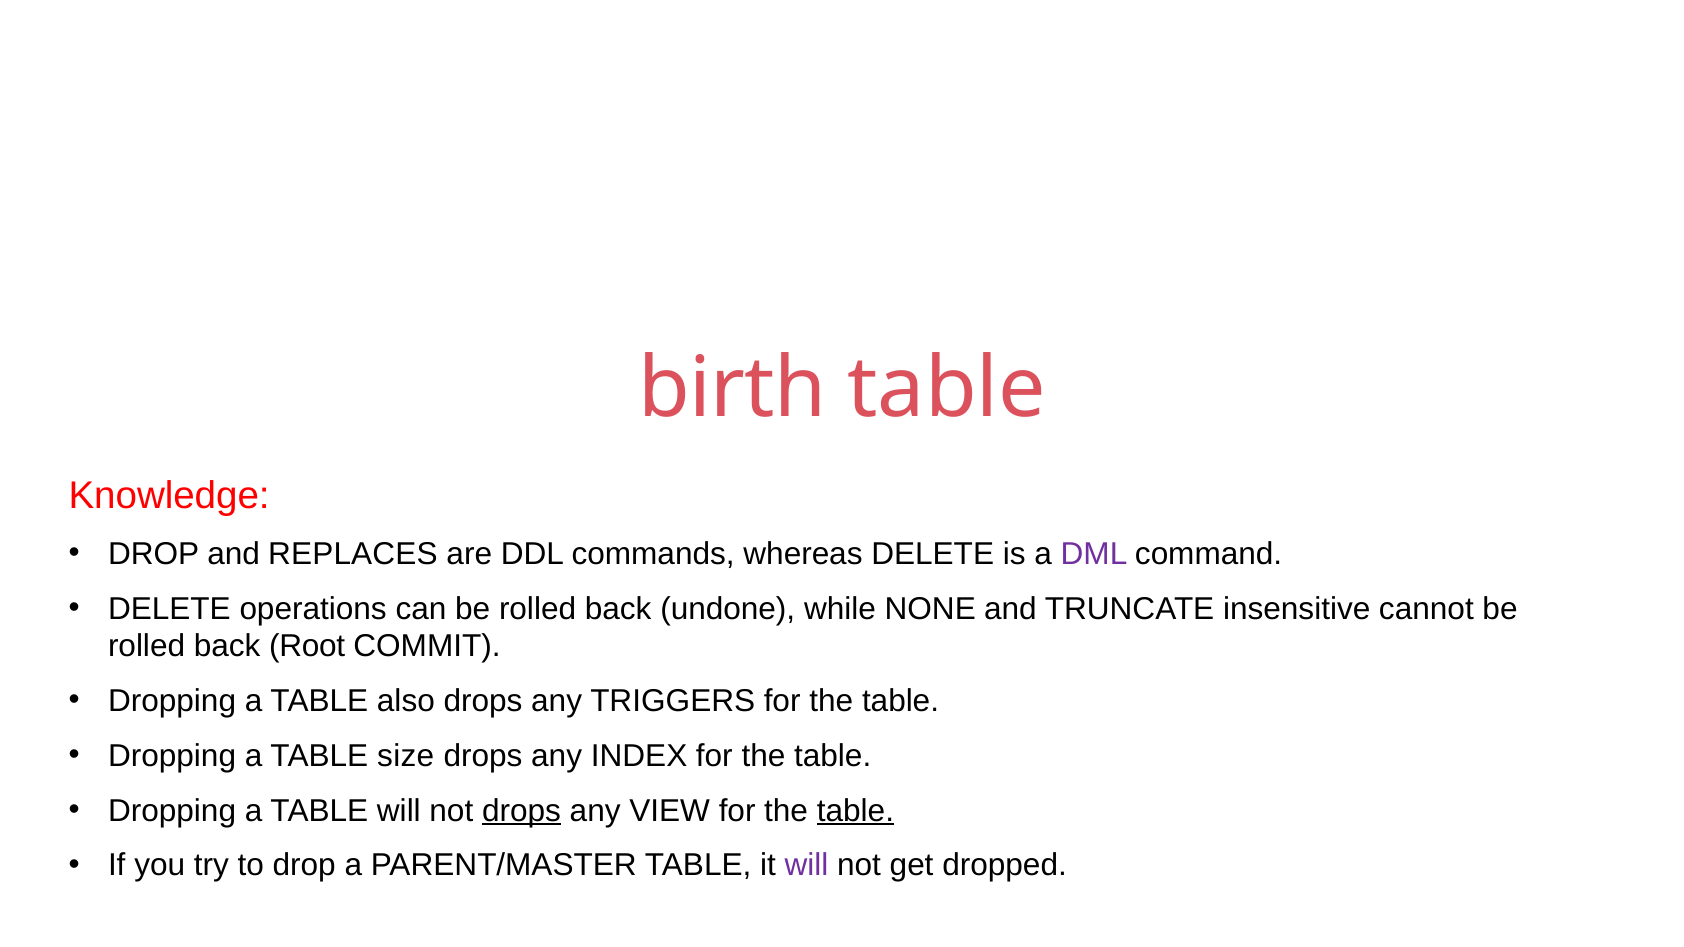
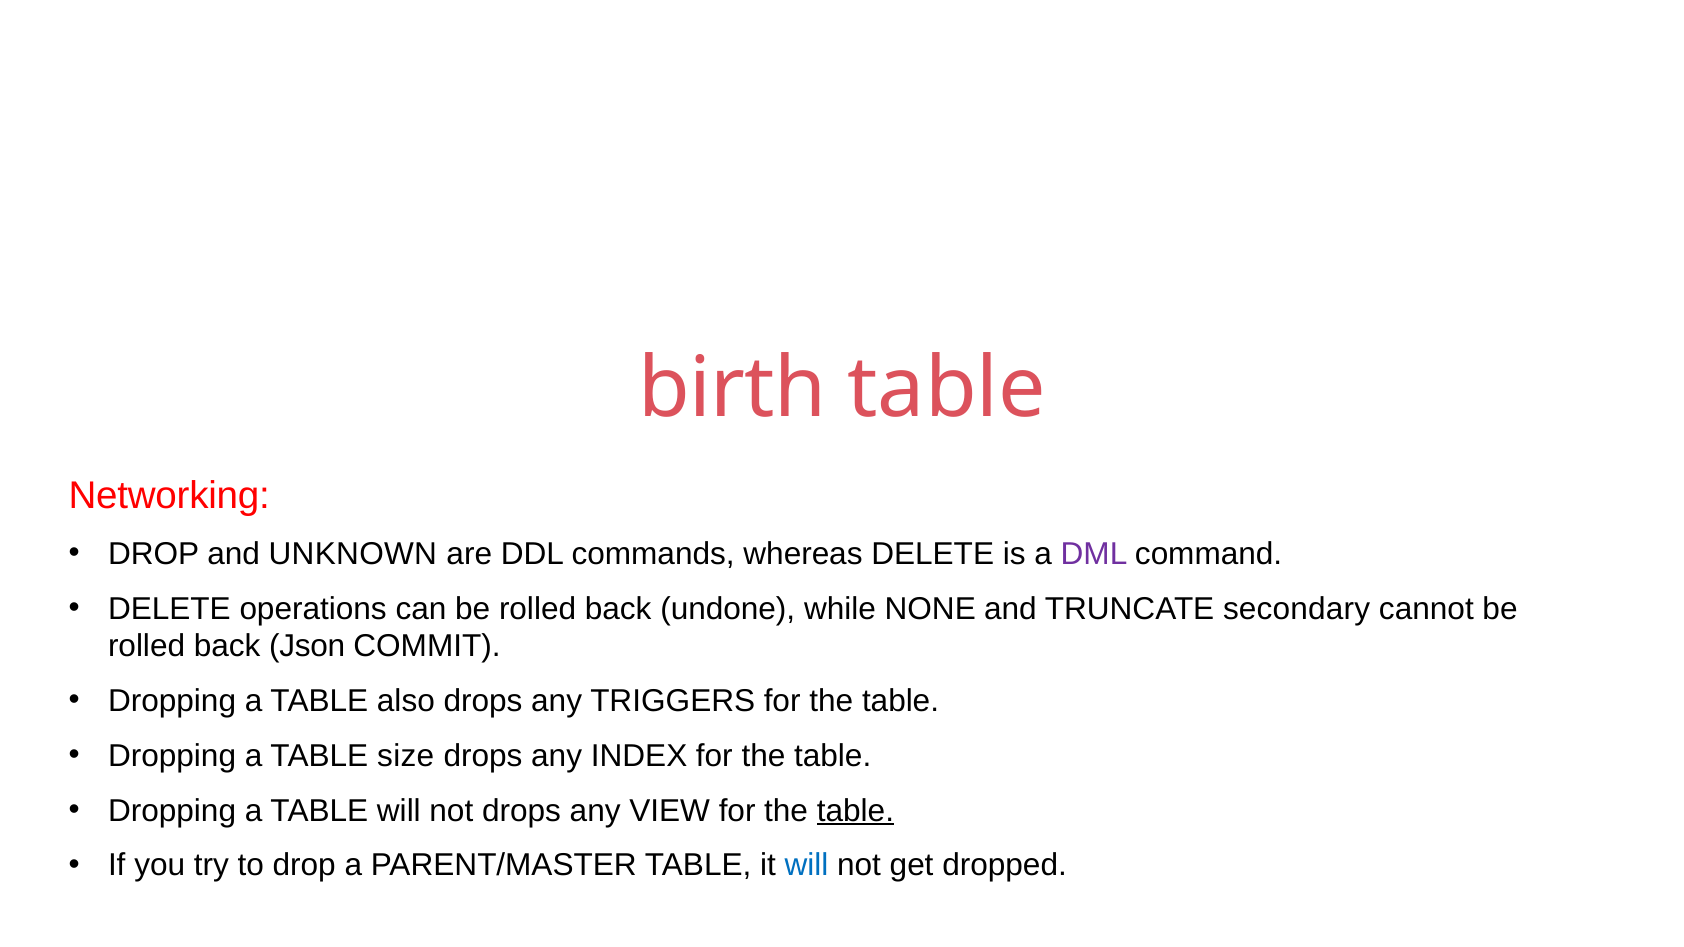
Knowledge: Knowledge -> Networking
REPLACES: REPLACES -> UNKNOWN
insensitive: insensitive -> secondary
Root: Root -> Json
drops at (521, 811) underline: present -> none
will at (806, 866) colour: purple -> blue
